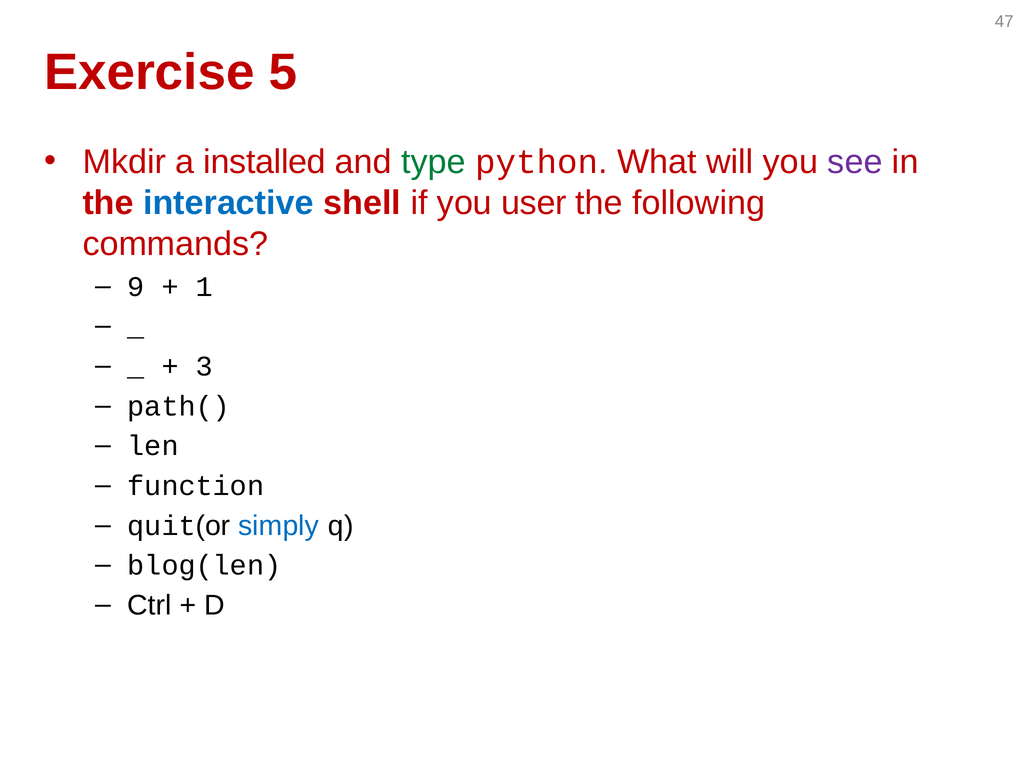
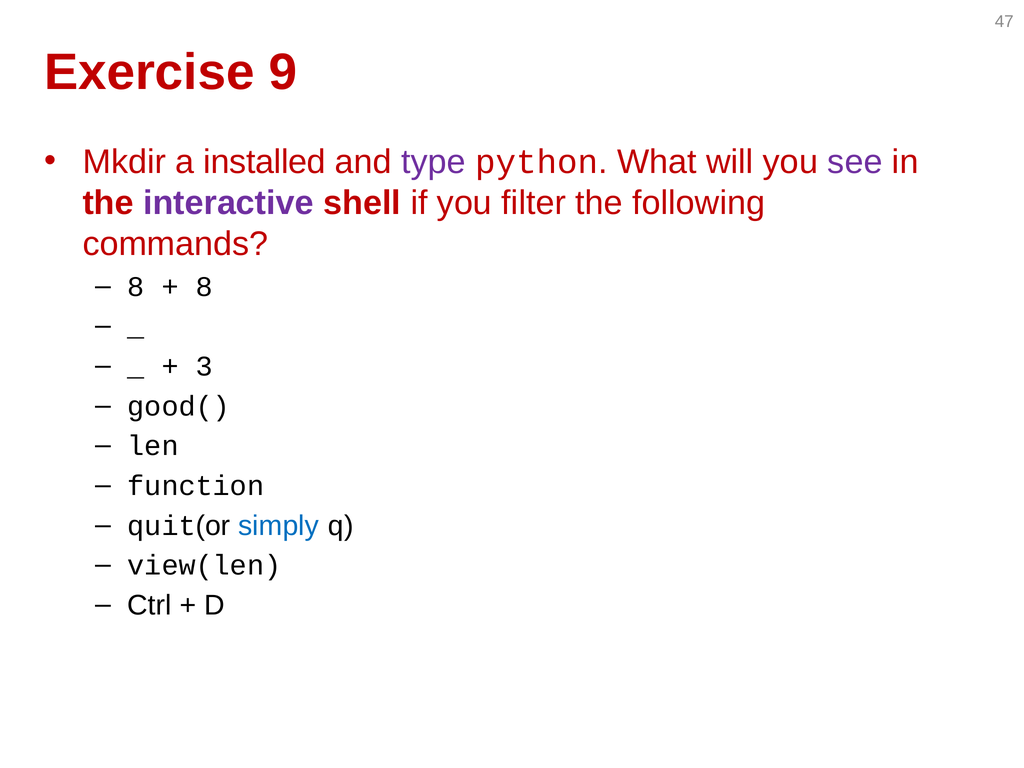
5: 5 -> 9
type colour: green -> purple
interactive colour: blue -> purple
user: user -> filter
9 at (136, 287): 9 -> 8
1 at (204, 287): 1 -> 8
path(: path( -> good(
blog(len: blog(len -> view(len
